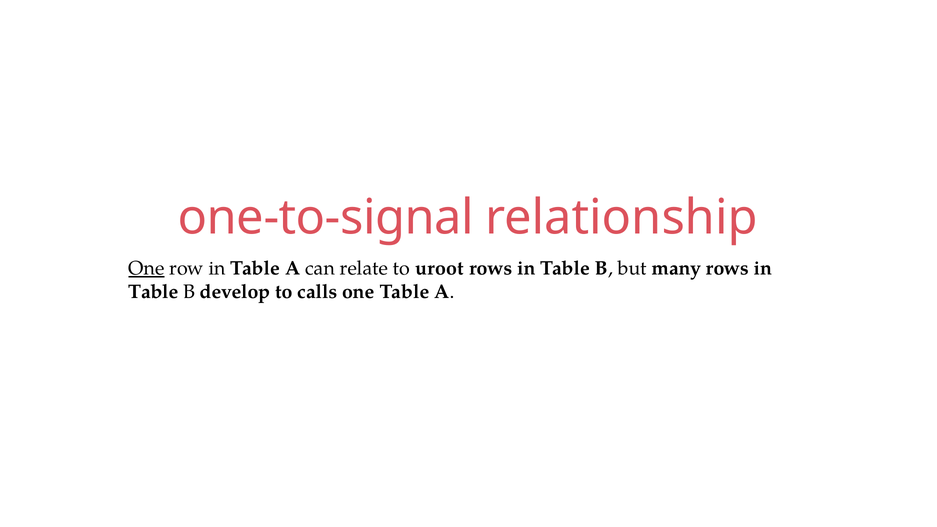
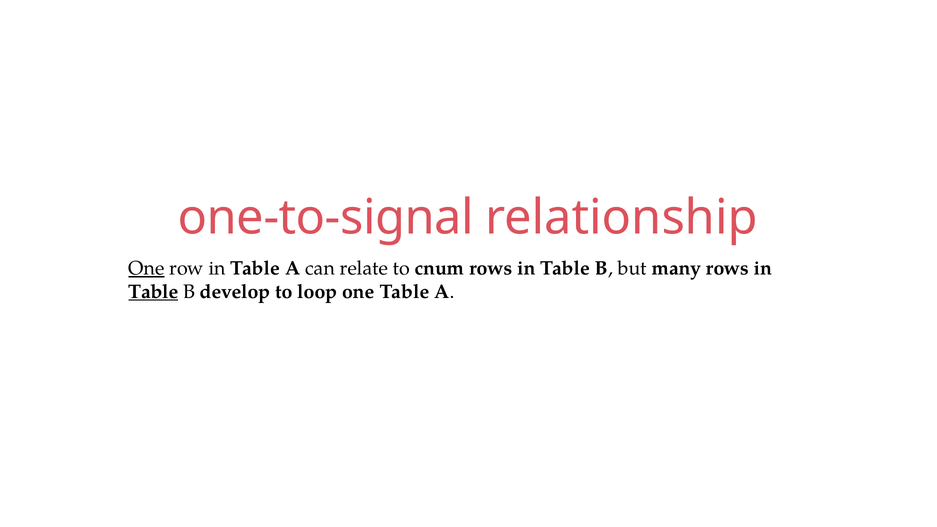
uroot: uroot -> cnum
Table at (153, 292) underline: none -> present
calls: calls -> loop
